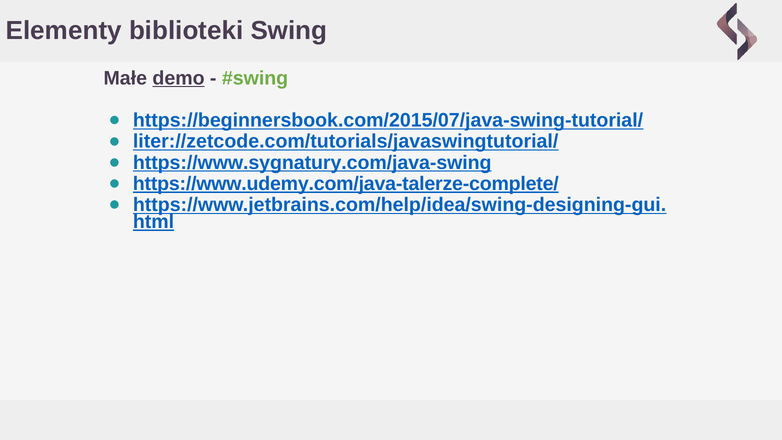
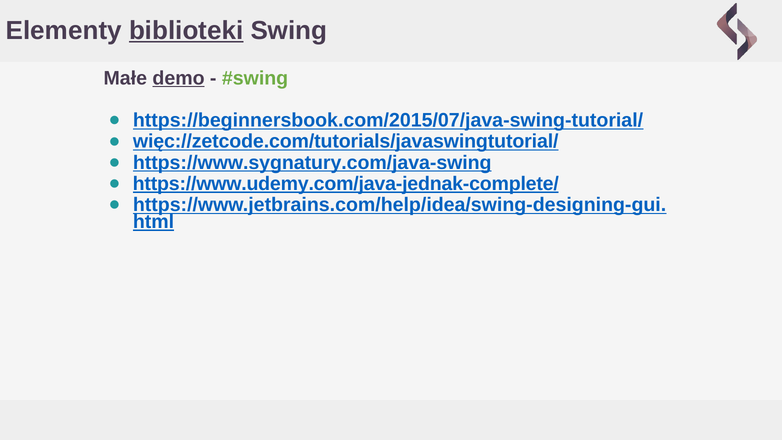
biblioteki underline: none -> present
liter://zetcode.com/tutorials/javaswingtutorial/: liter://zetcode.com/tutorials/javaswingtutorial/ -> więc://zetcode.com/tutorials/javaswingtutorial/
https://www.udemy.com/java-talerze-complete/: https://www.udemy.com/java-talerze-complete/ -> https://www.udemy.com/java-jednak-complete/
